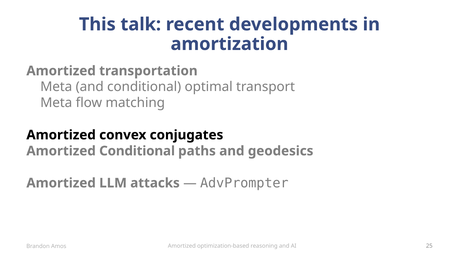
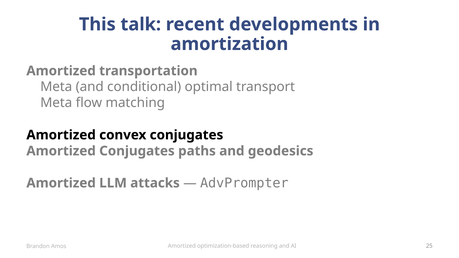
Amortized Conditional: Conditional -> Conjugates
